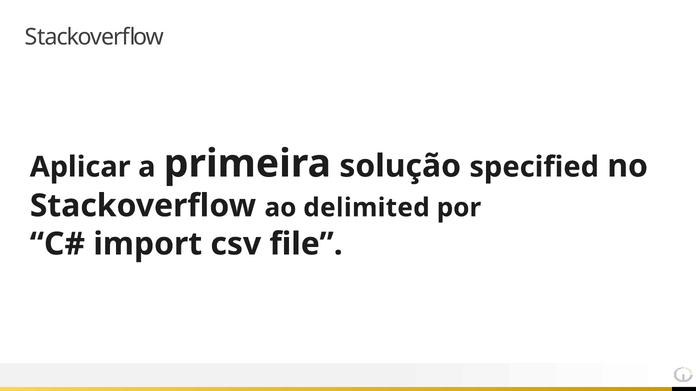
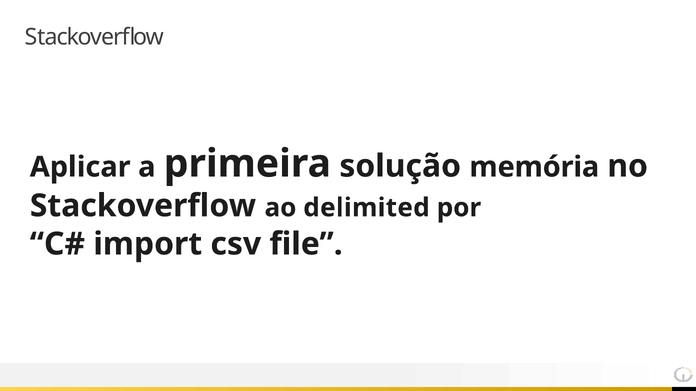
specified: specified -> memória
